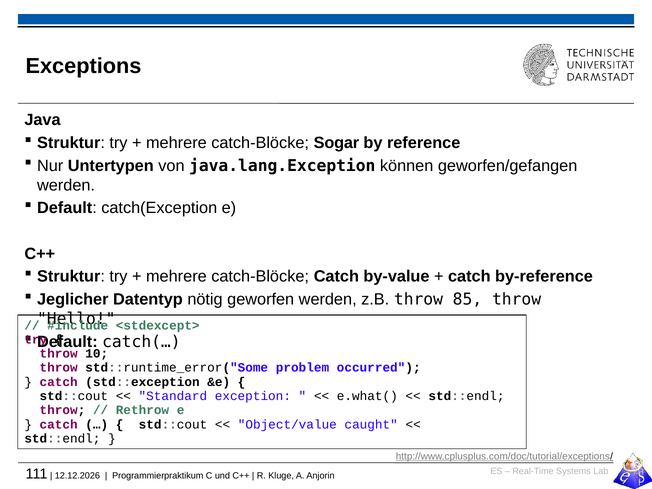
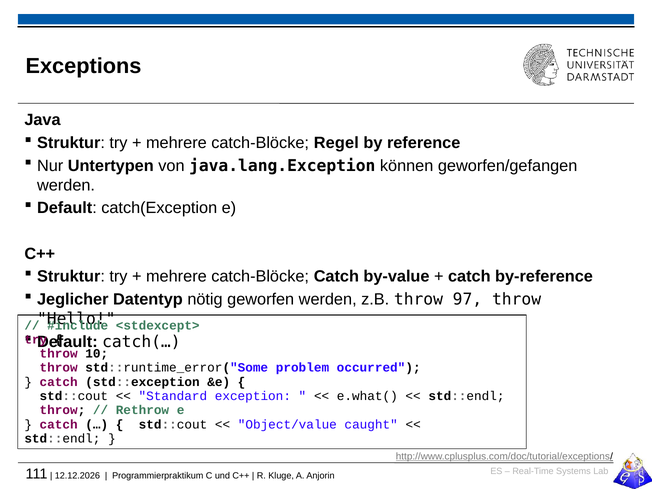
Sogar: Sogar -> Regel
85: 85 -> 97
